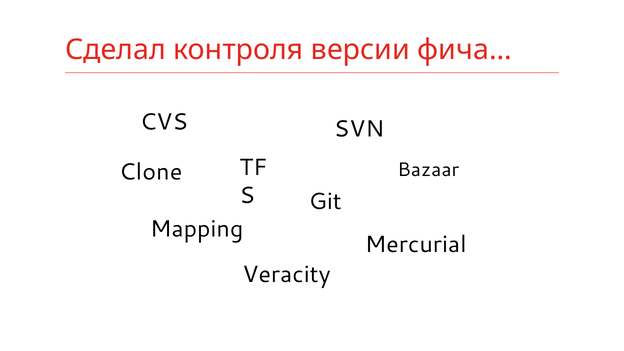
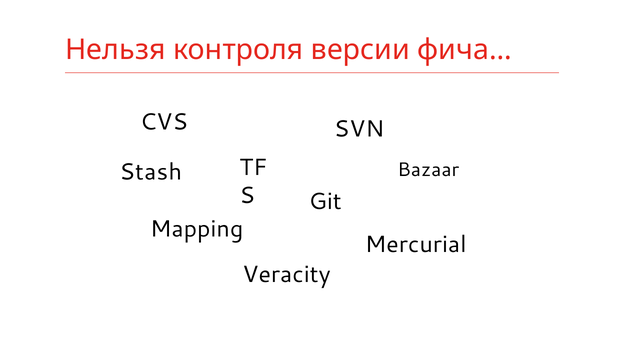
Сделал: Сделал -> Нельзя
Clone: Clone -> Stash
